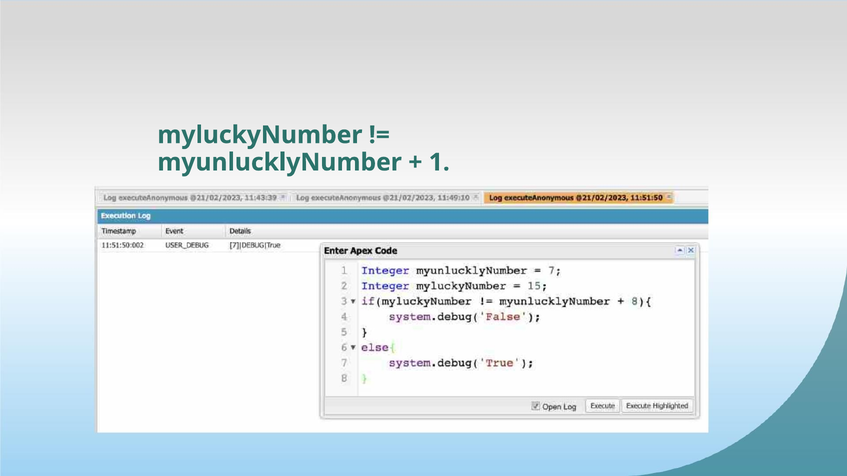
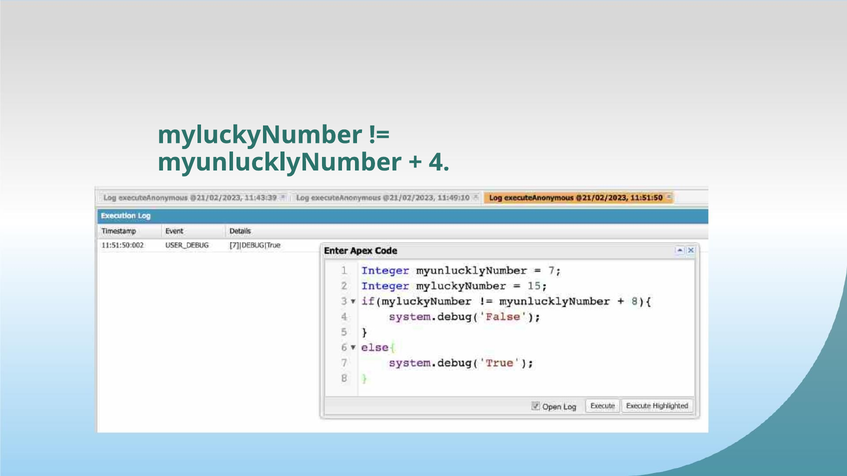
1: 1 -> 4
